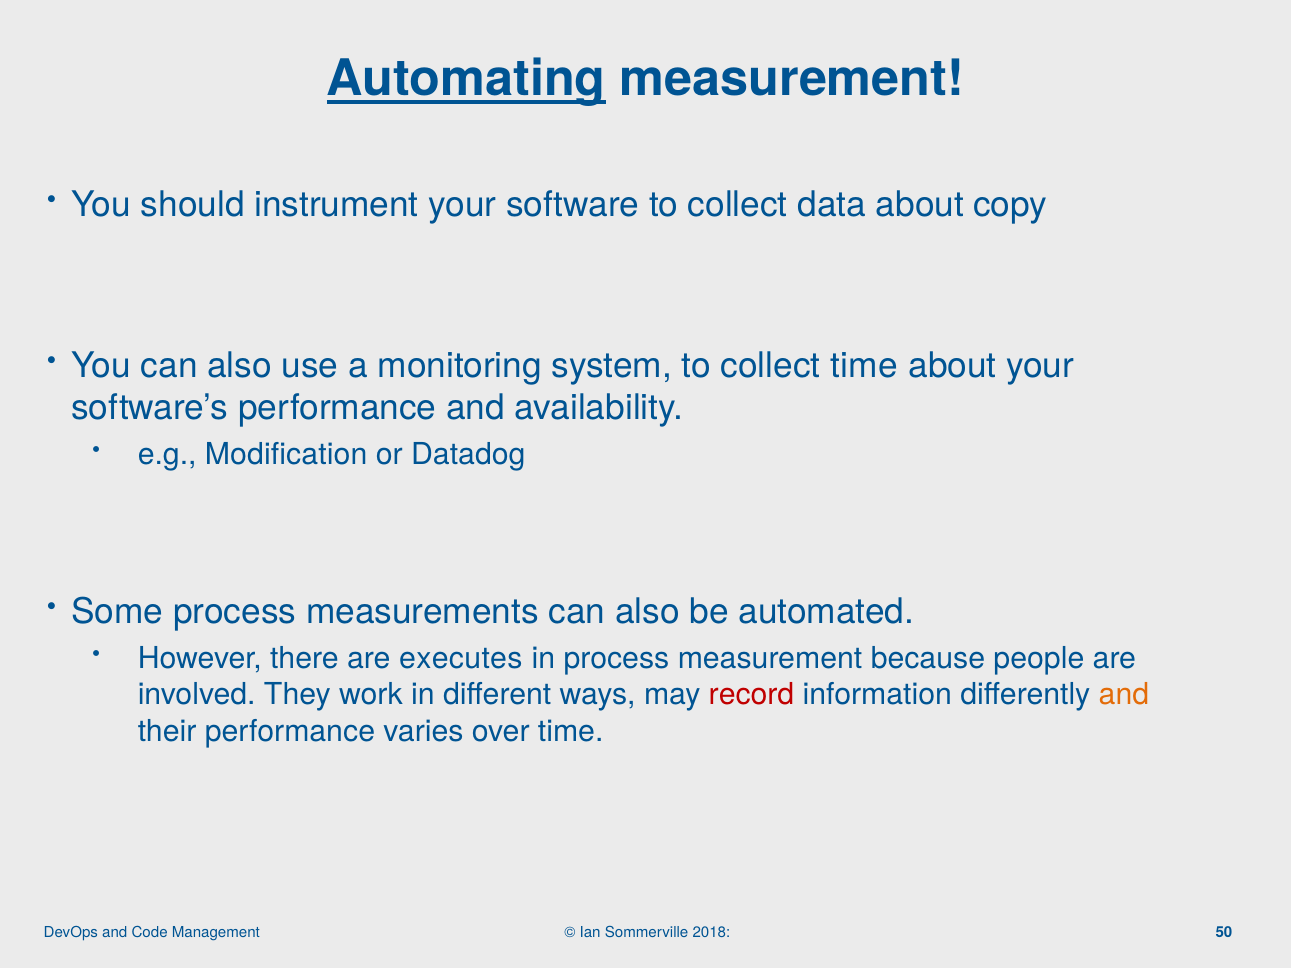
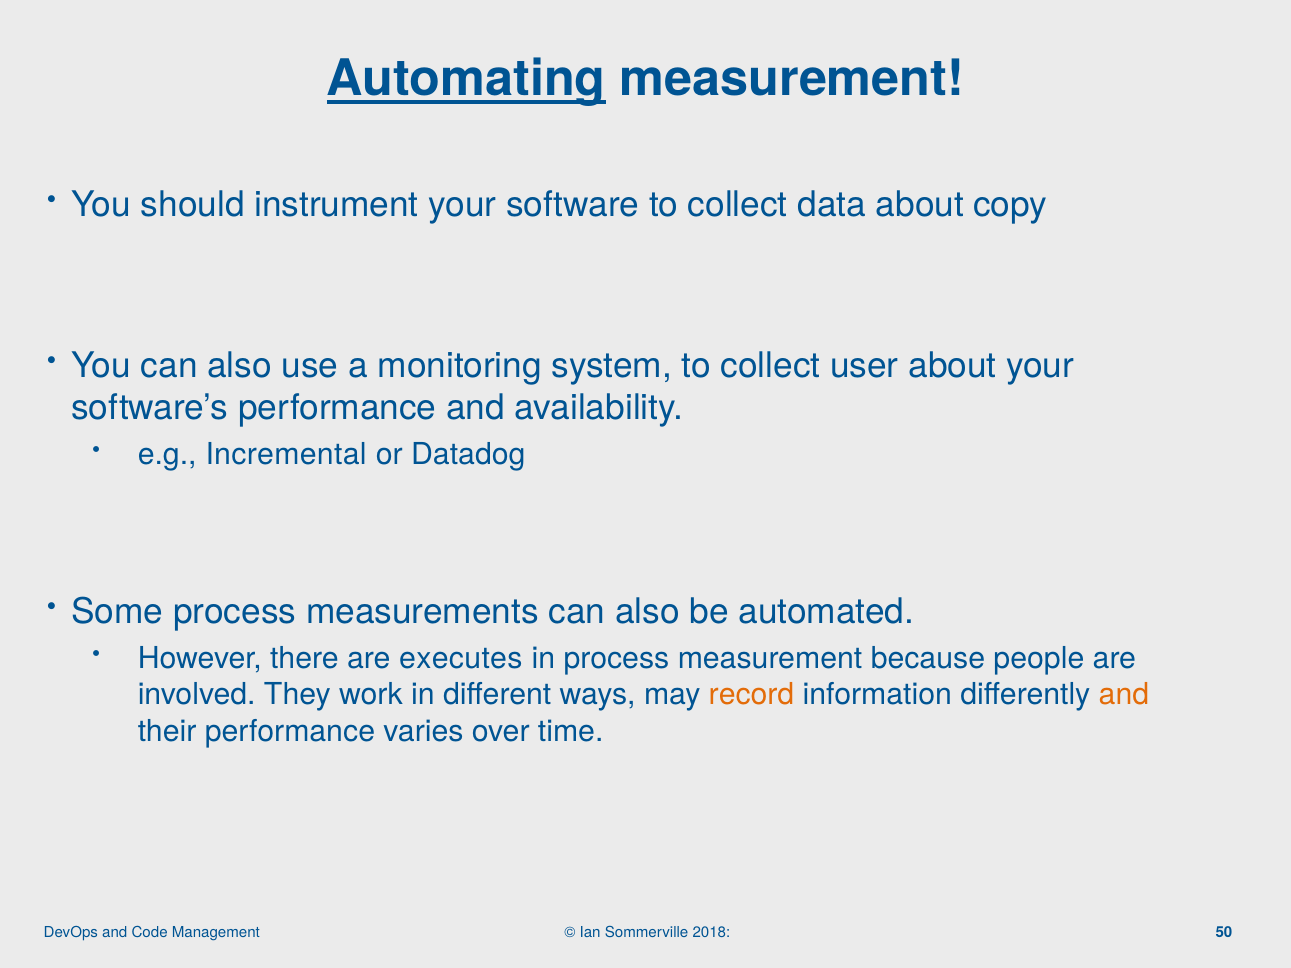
collect time: time -> user
Modification: Modification -> Incremental
record colour: red -> orange
